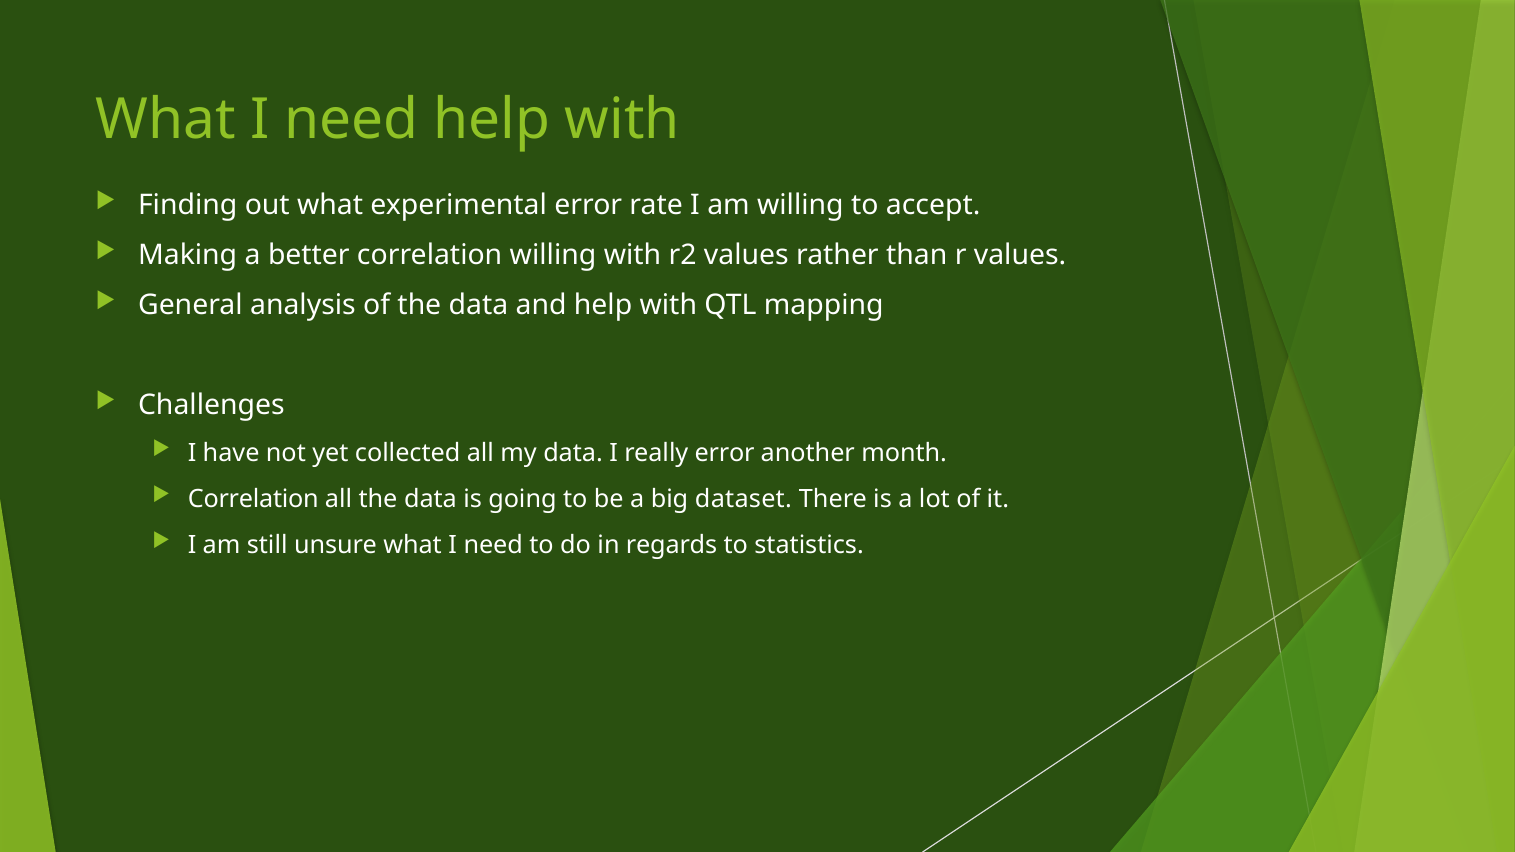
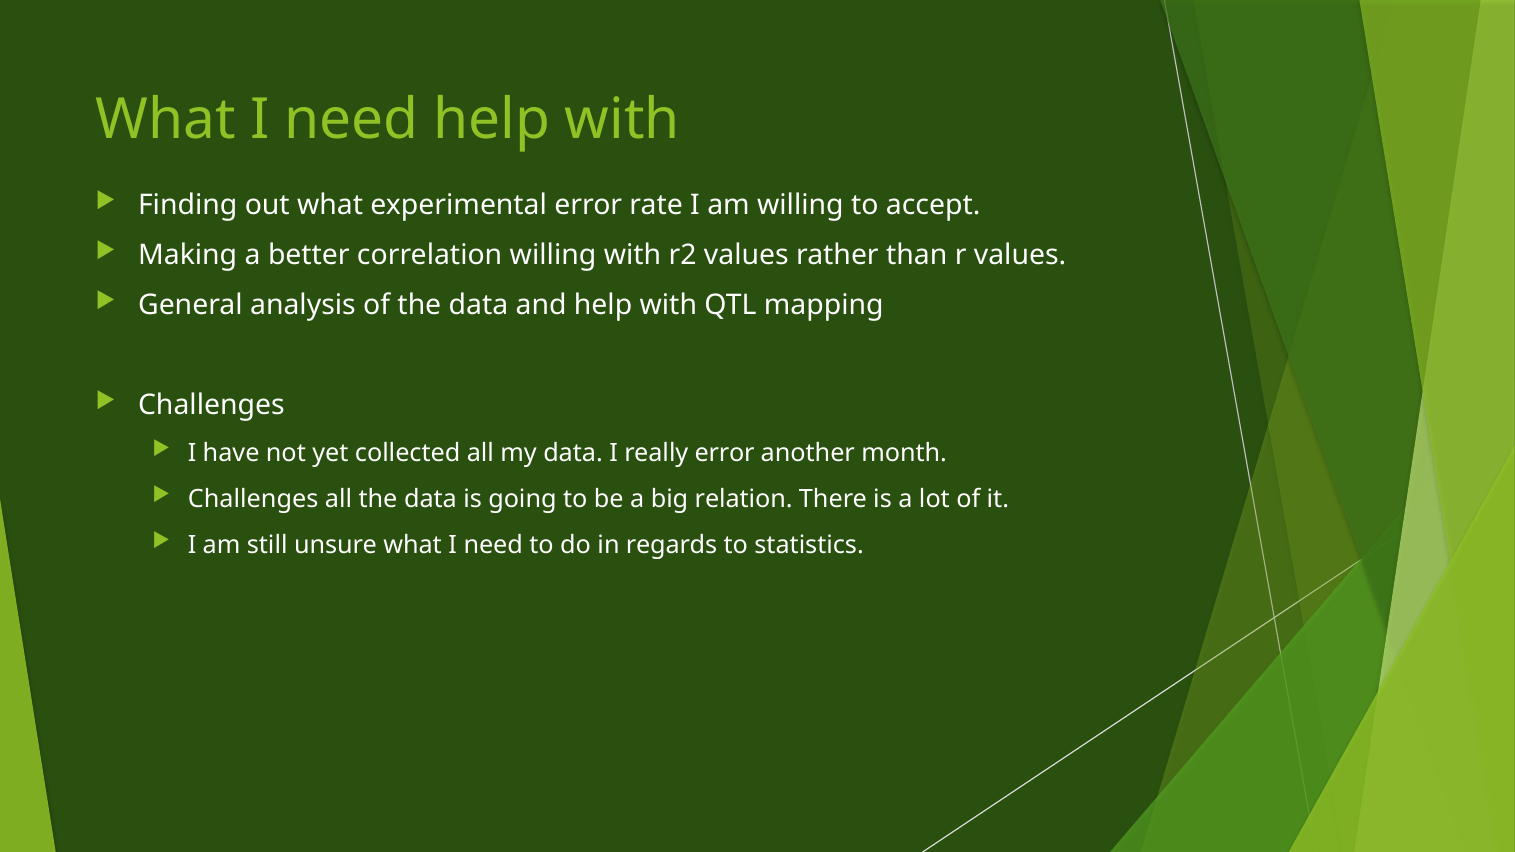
Correlation at (253, 499): Correlation -> Challenges
dataset: dataset -> relation
